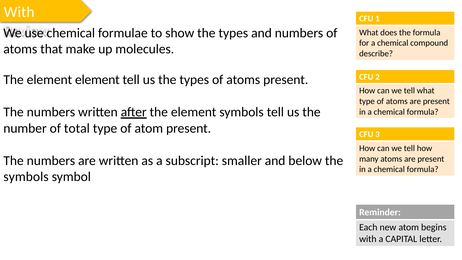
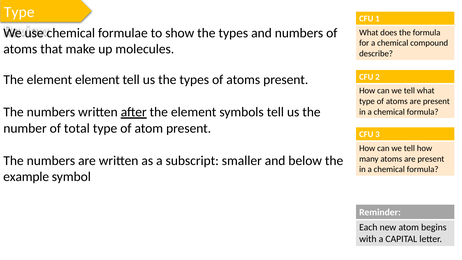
With at (19, 12): With -> Type
symbols at (26, 177): symbols -> example
